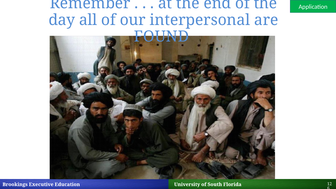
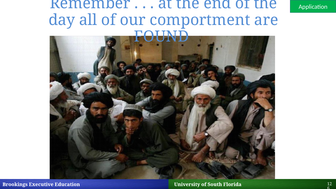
interpersonal: interpersonal -> comportment
